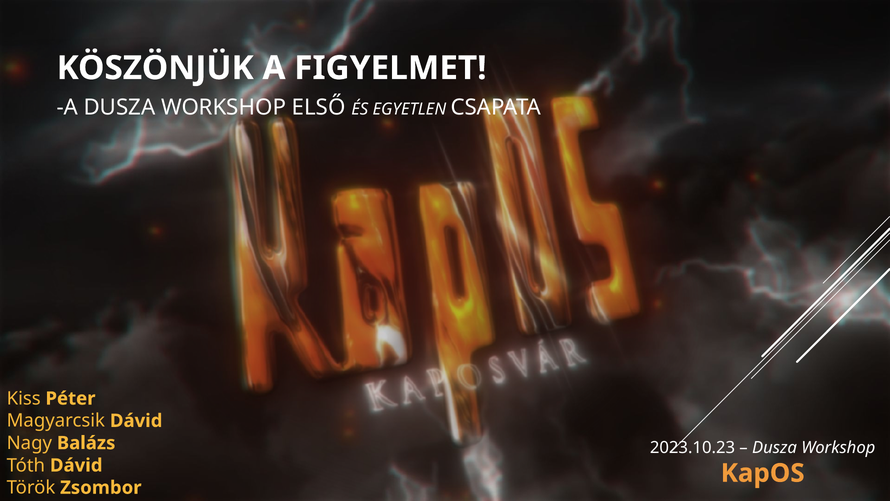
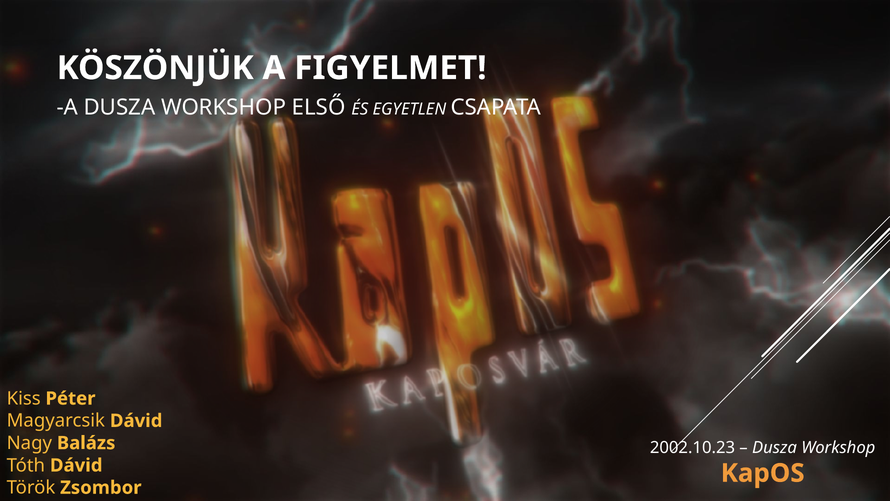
2023.10.23: 2023.10.23 -> 2002.10.23
